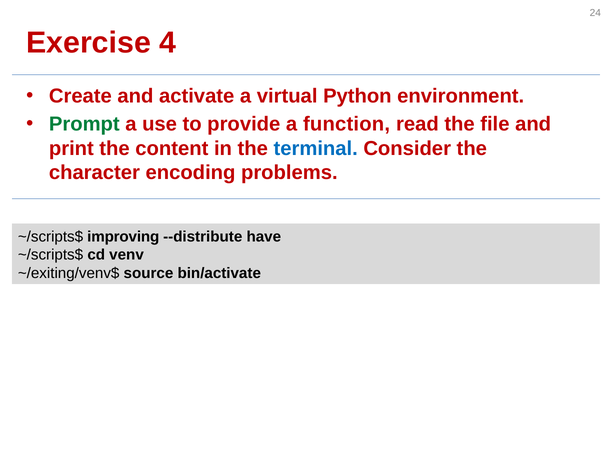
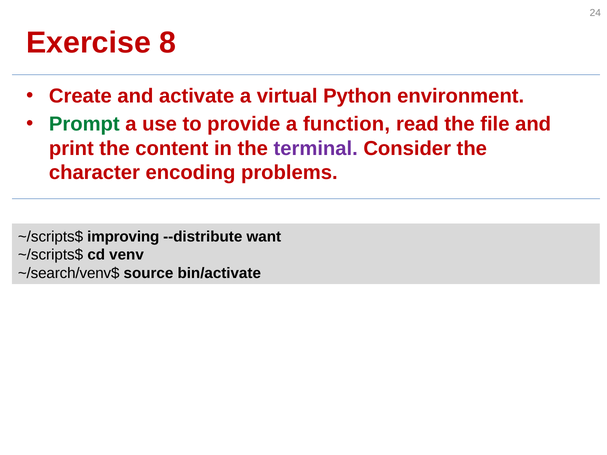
4: 4 -> 8
terminal colour: blue -> purple
have: have -> want
~/exiting/venv$: ~/exiting/venv$ -> ~/search/venv$
